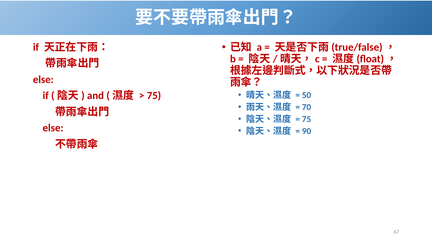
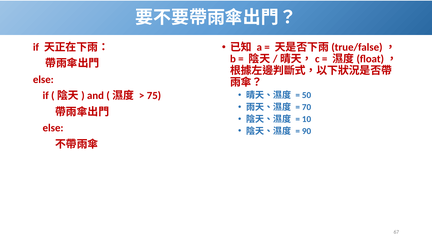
75 at (307, 119): 75 -> 10
